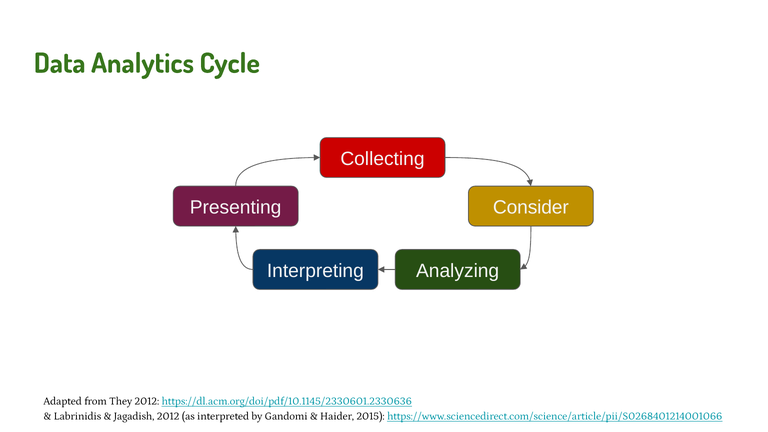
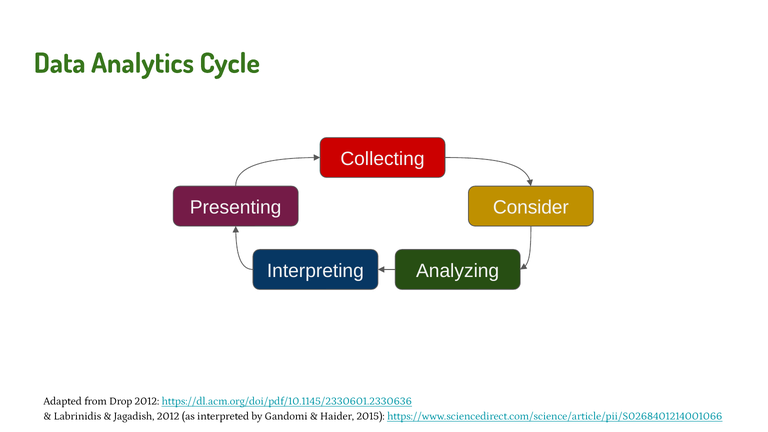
They: They -> Drop
